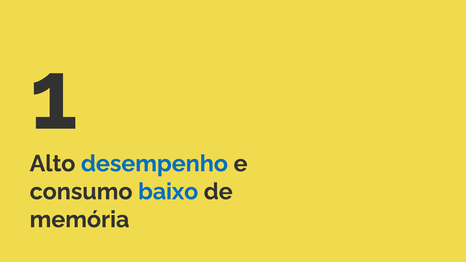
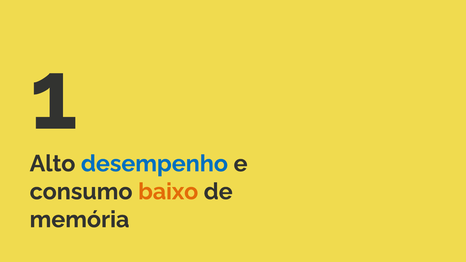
baixo colour: blue -> orange
